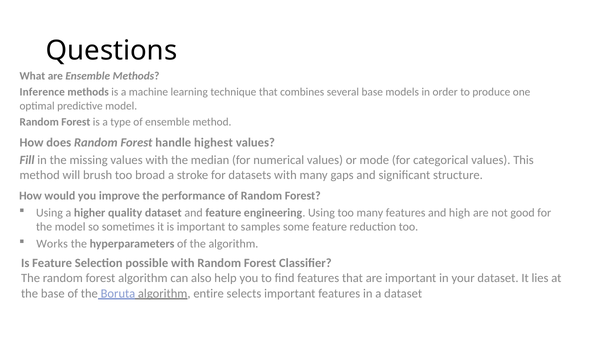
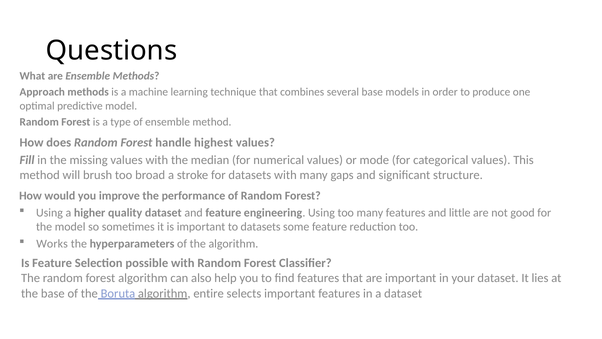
Inference: Inference -> Approach
high: high -> little
to samples: samples -> datasets
